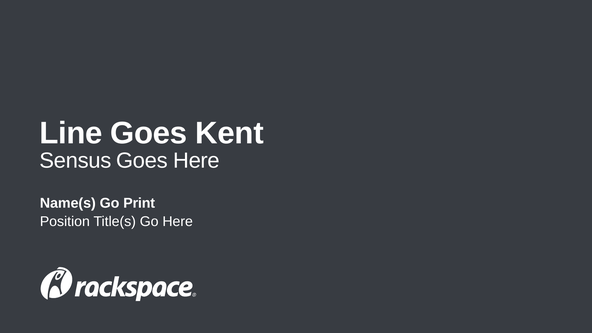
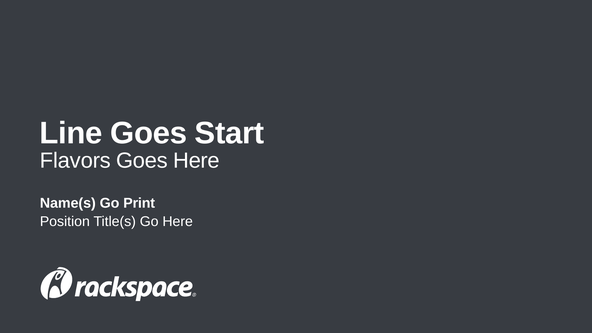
Kent: Kent -> Start
Sensus: Sensus -> Flavors
